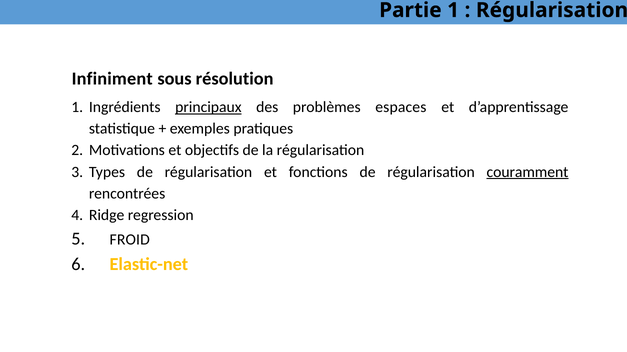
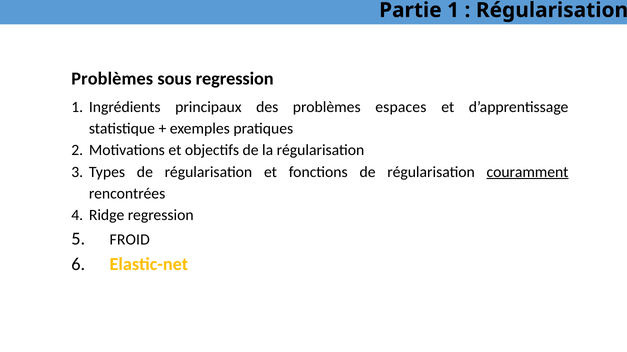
Infiniment at (112, 79): Infiniment -> Problèmes
sous résolution: résolution -> regression
principaux underline: present -> none
